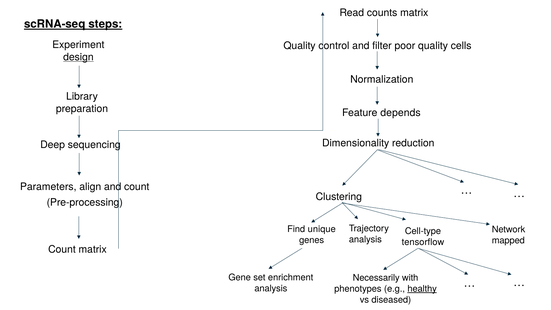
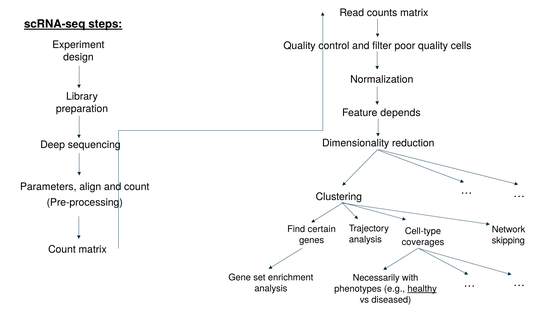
design underline: present -> none
unique: unique -> certain
mapped: mapped -> skipping
tensorflow: tensorflow -> coverages
